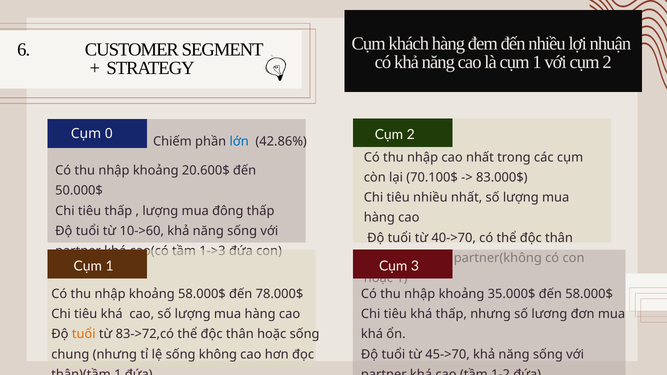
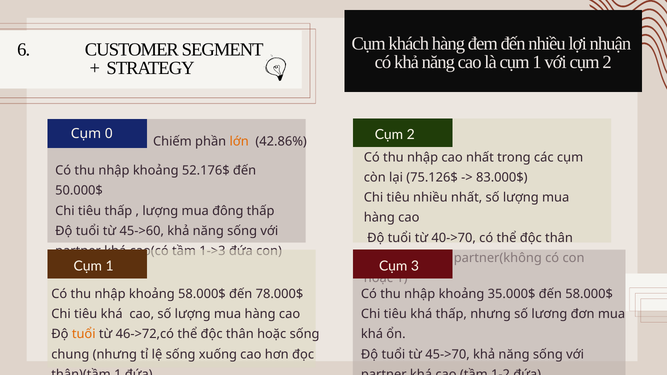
lớn colour: blue -> orange
20.600$: 20.600$ -> 52.176$
70.100$: 70.100$ -> 75.126$
10->60: 10->60 -> 45->60
83->72,có: 83->72,có -> 46->72,có
không: không -> xuống
